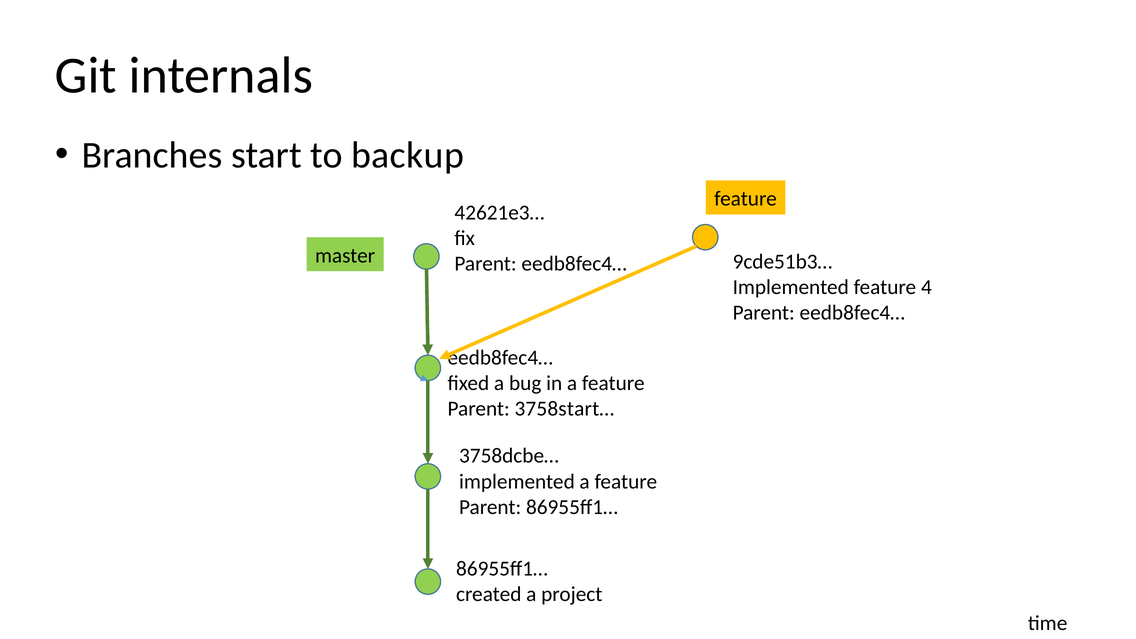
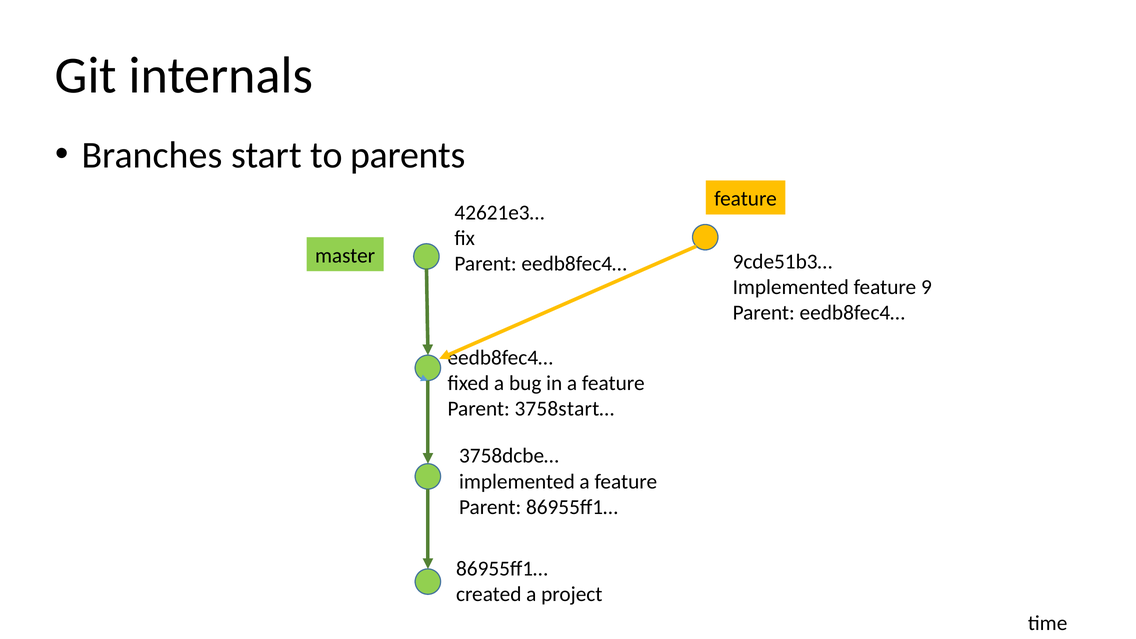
backup: backup -> parents
4: 4 -> 9
